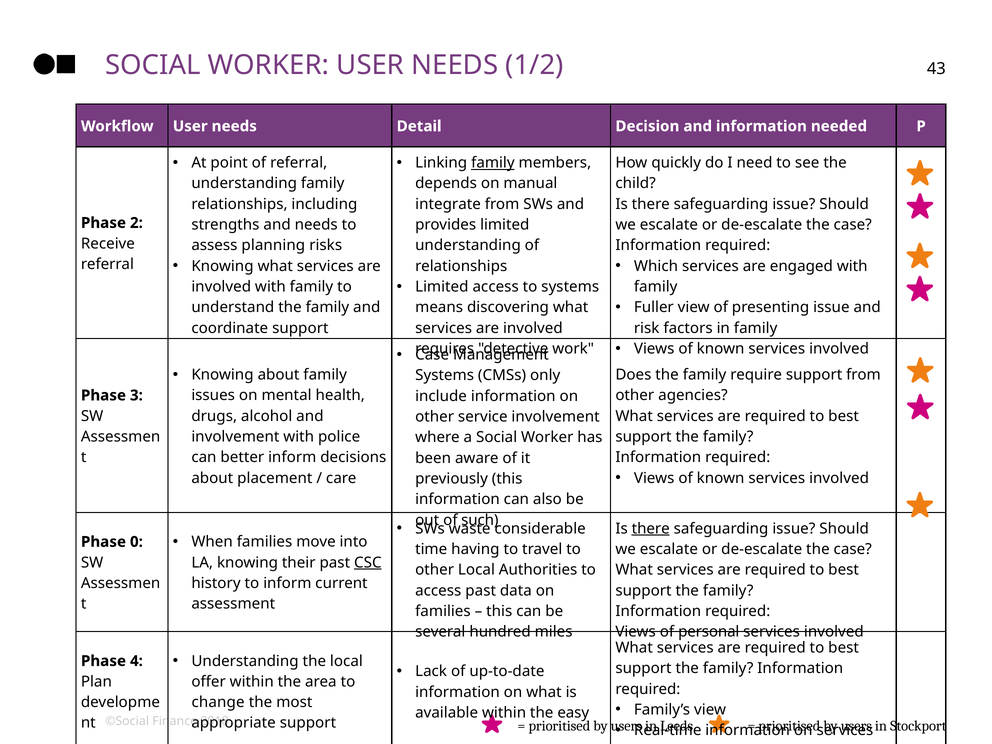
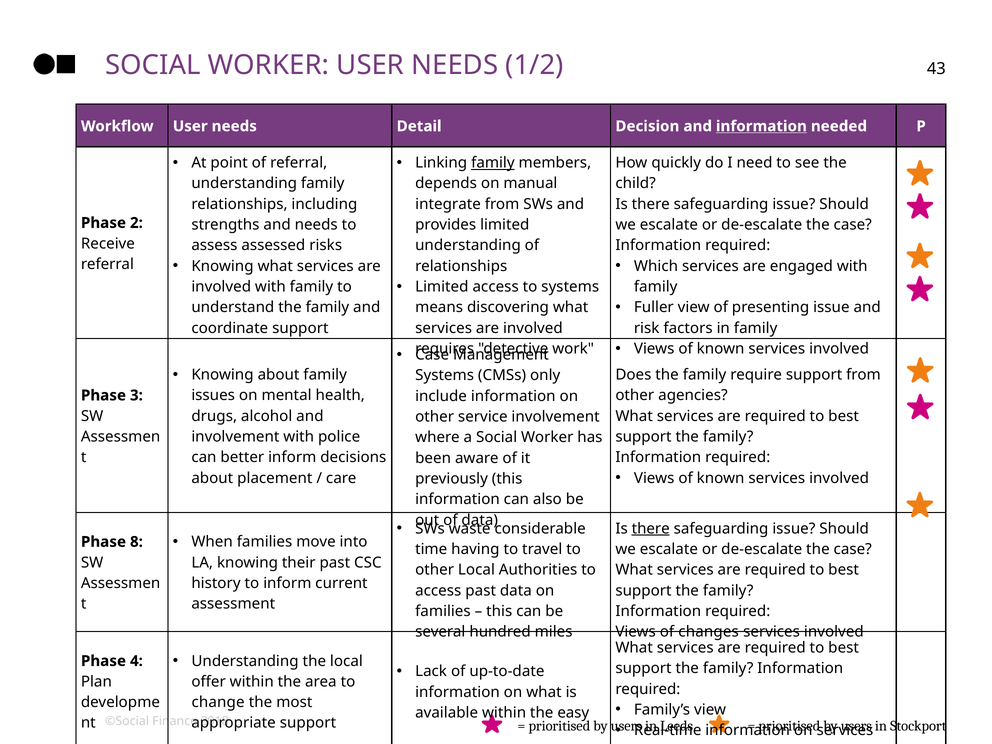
information at (761, 126) underline: none -> present
planning: planning -> assessed
of such: such -> data
0: 0 -> 8
CSC underline: present -> none
personal: personal -> changes
